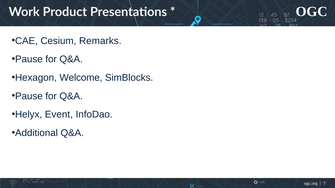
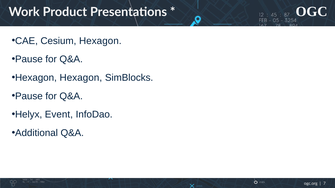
Cesium Remarks: Remarks -> Hexagon
Hexagon Welcome: Welcome -> Hexagon
